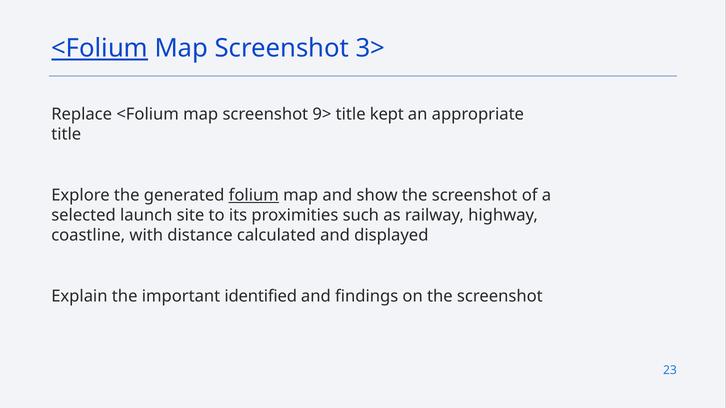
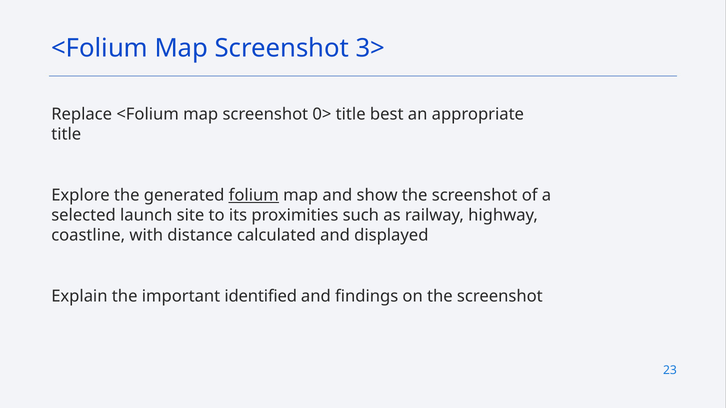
<Folium at (100, 48) underline: present -> none
9>: 9> -> 0>
kept: kept -> best
